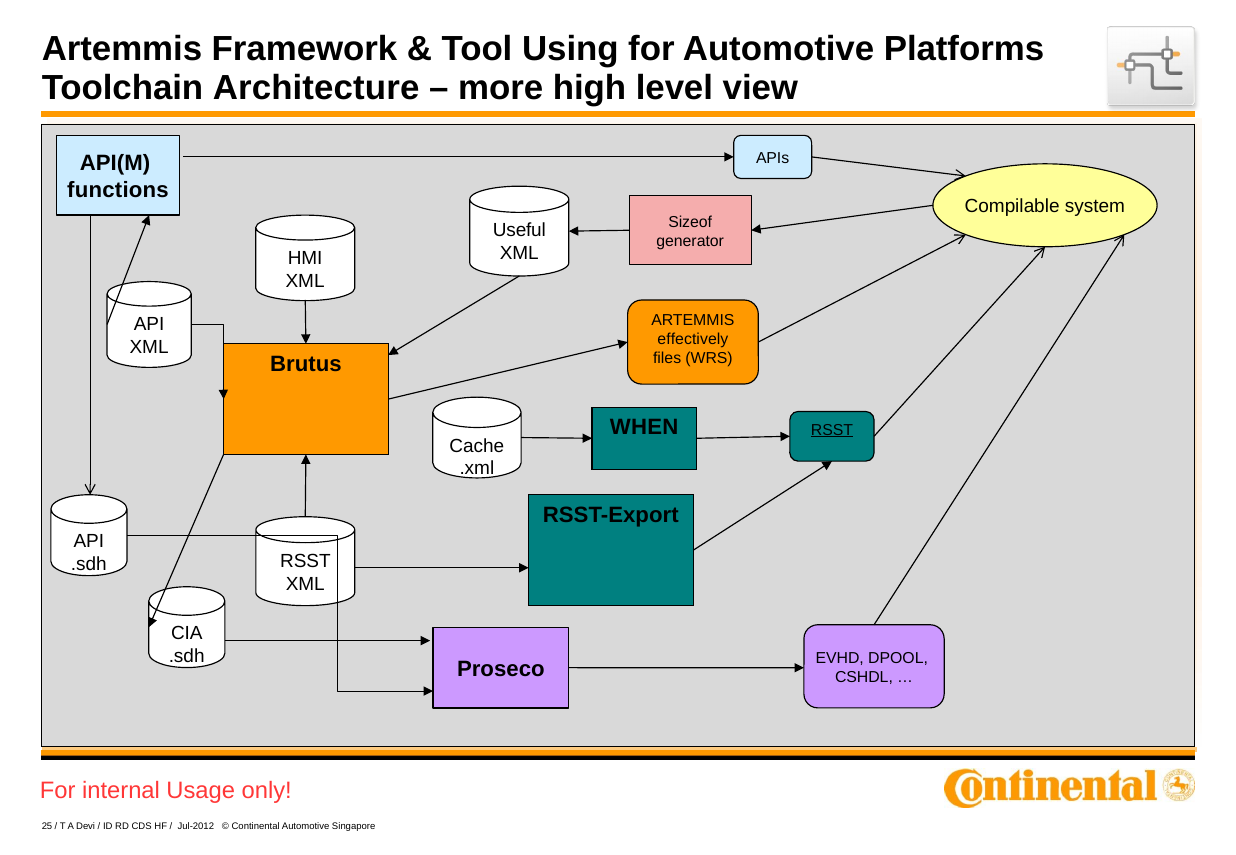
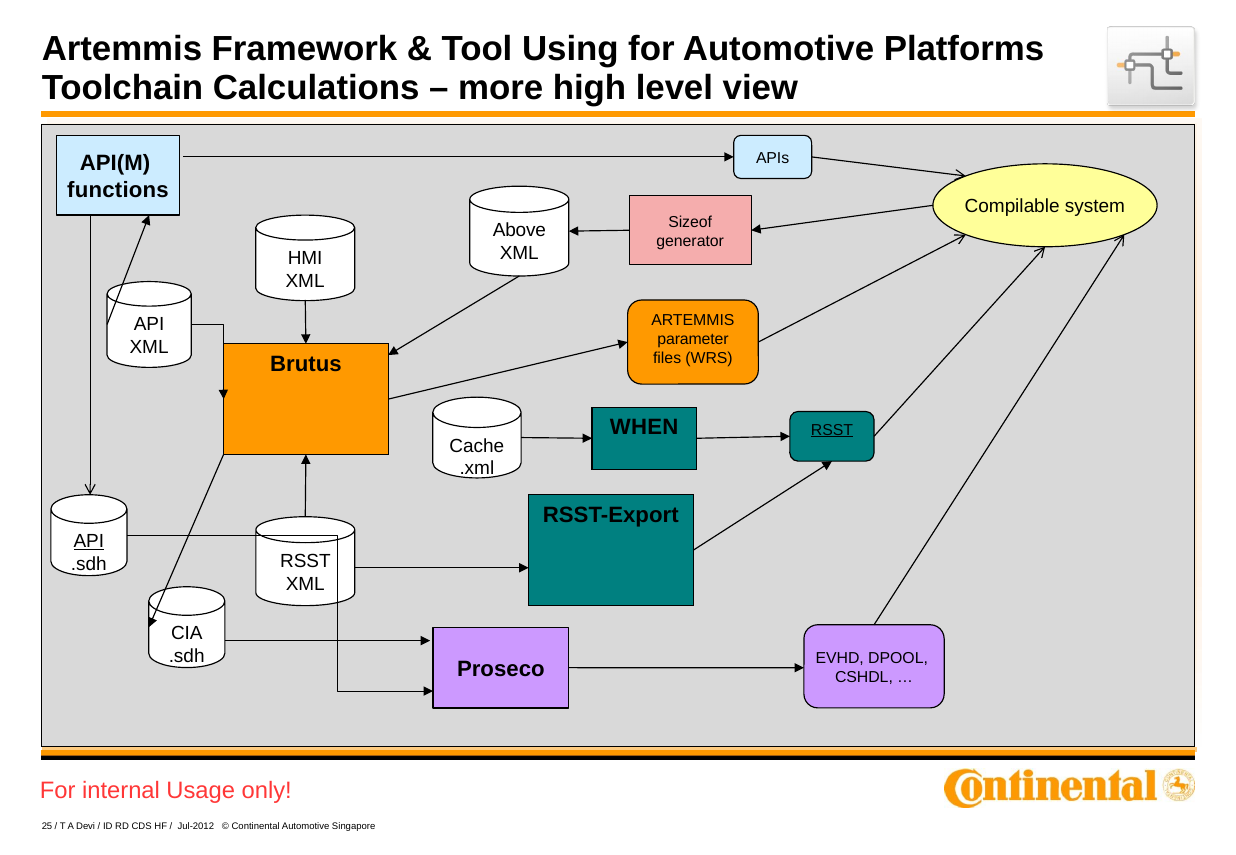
Architecture: Architecture -> Calculations
Useful: Useful -> Above
effectively: effectively -> parameter
API at (89, 542) underline: none -> present
